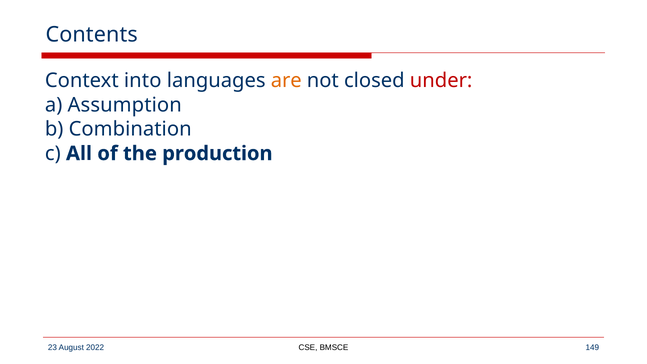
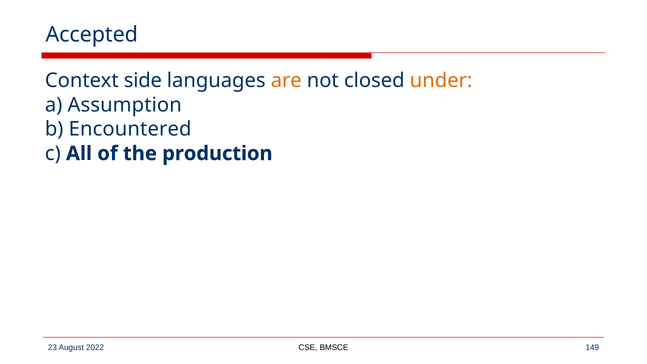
Contents: Contents -> Accepted
into: into -> side
under colour: red -> orange
Combination: Combination -> Encountered
